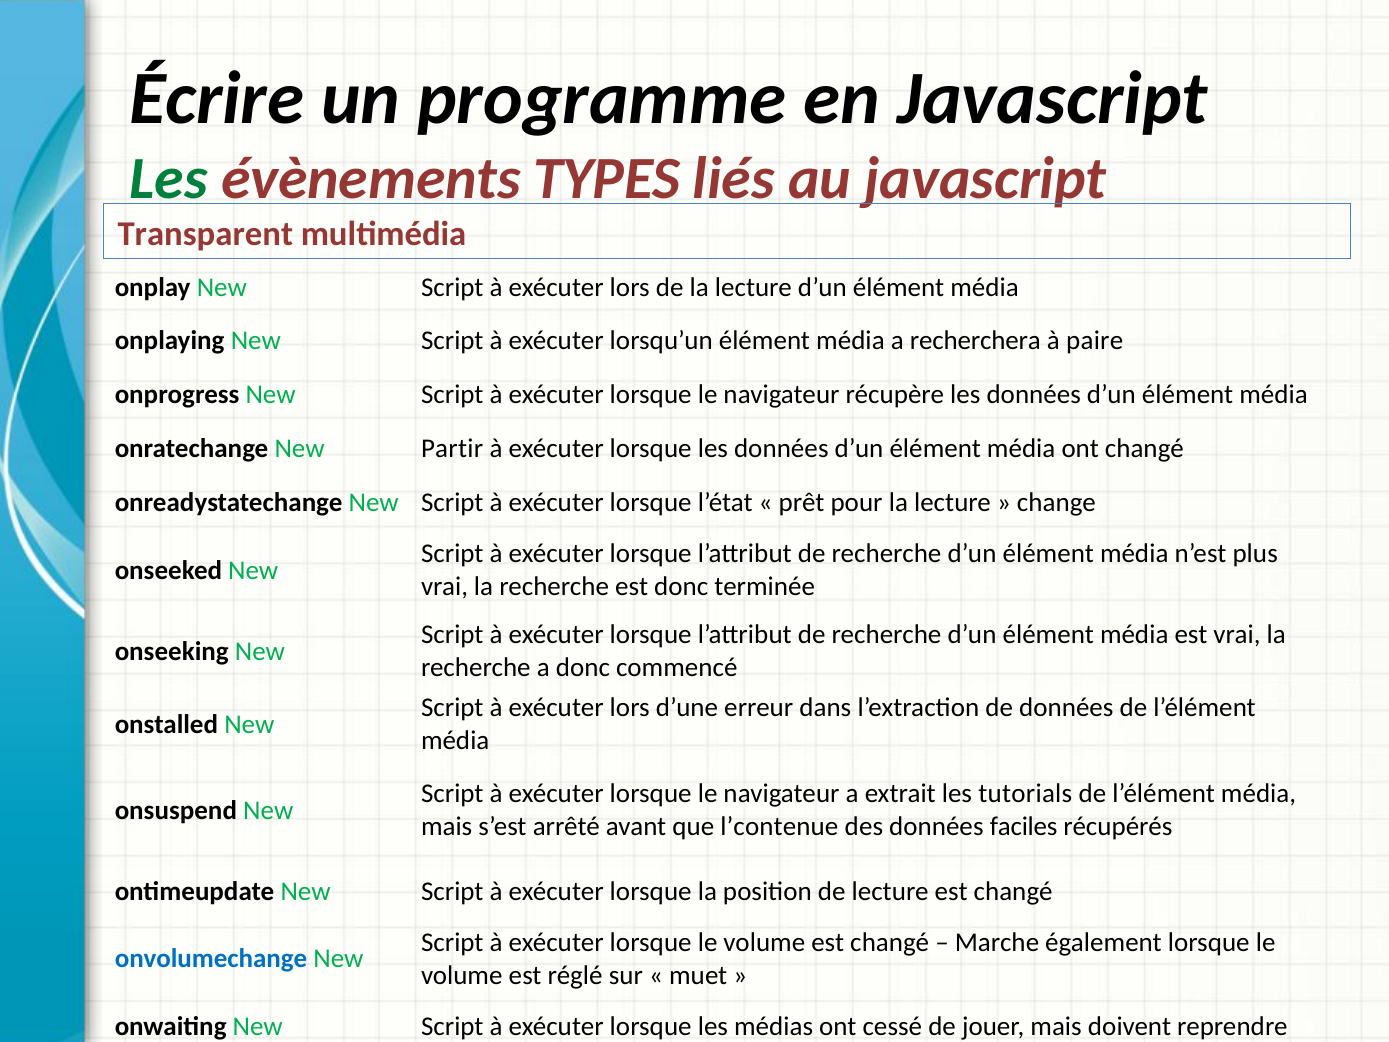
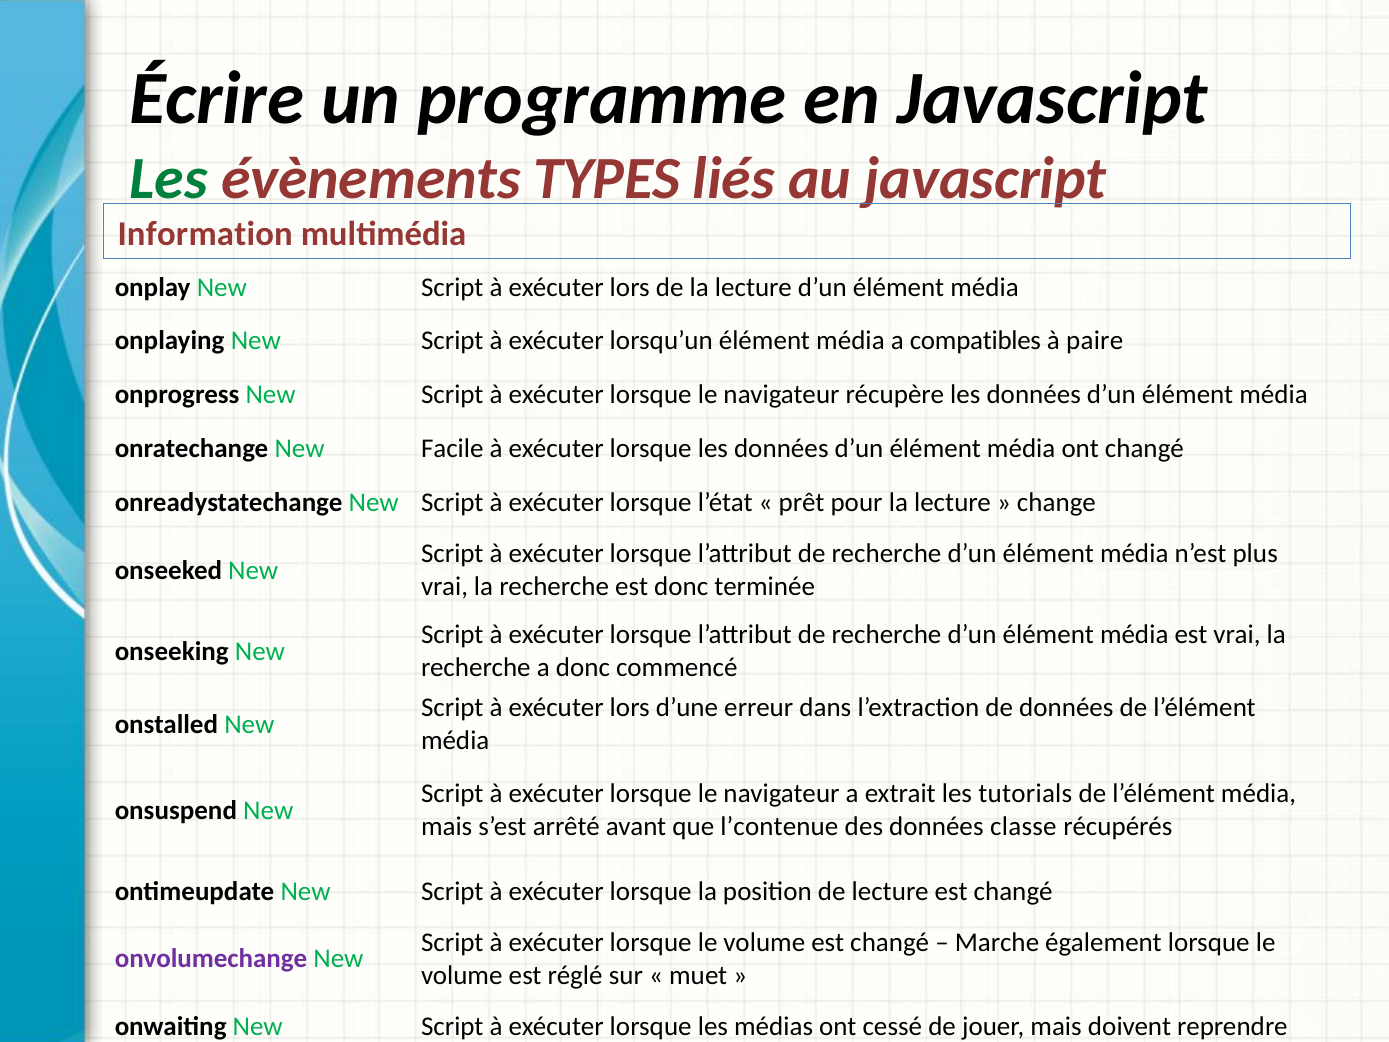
Transparent: Transparent -> Information
recherchera: recherchera -> compatibles
Partir: Partir -> Facile
faciles: faciles -> classe
onvolumechange colour: blue -> purple
